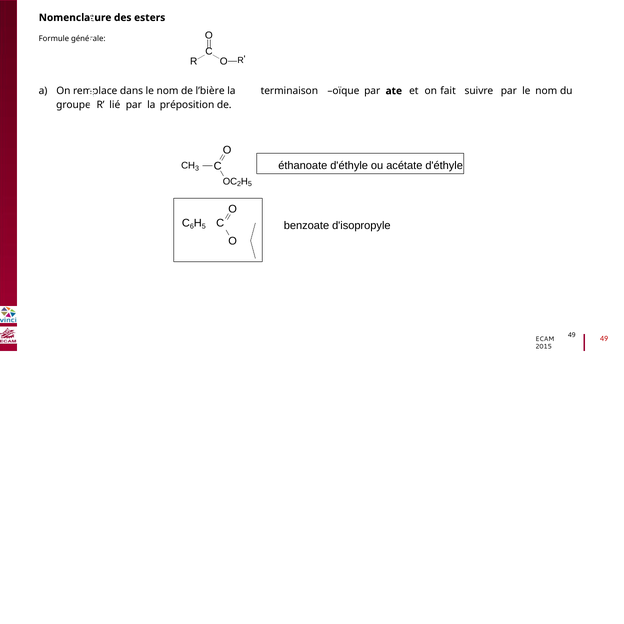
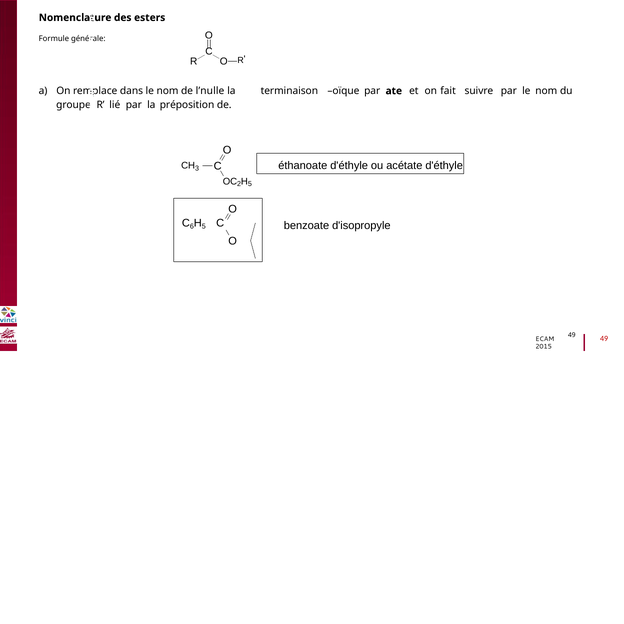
l’bière: l’bière -> l’nulle
